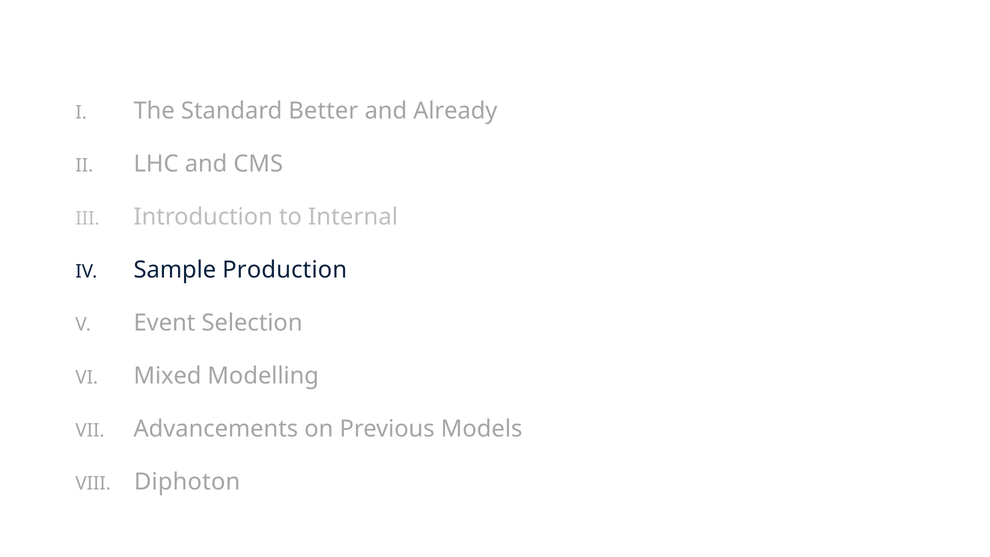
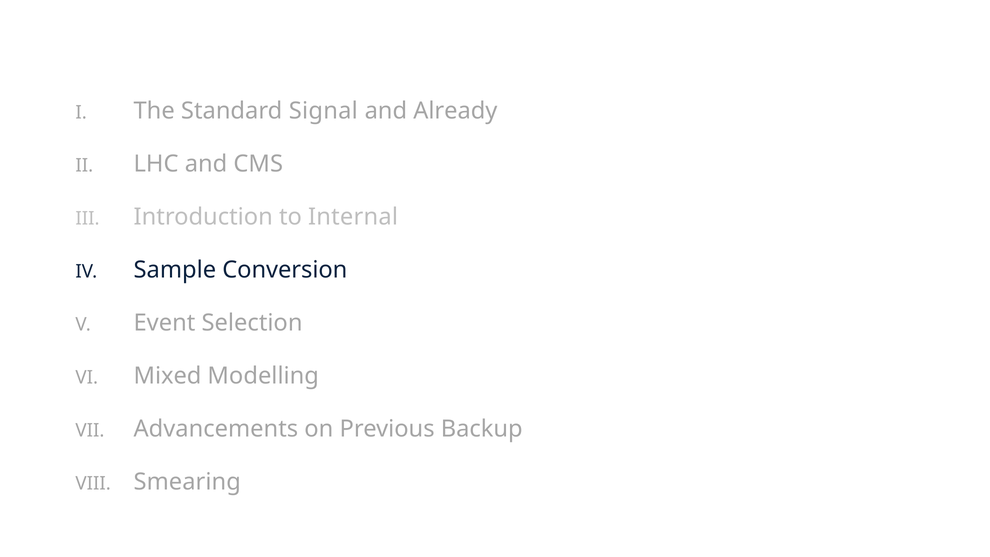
Better: Better -> Signal
Production: Production -> Conversion
Models: Models -> Backup
Diphoton: Diphoton -> Smearing
